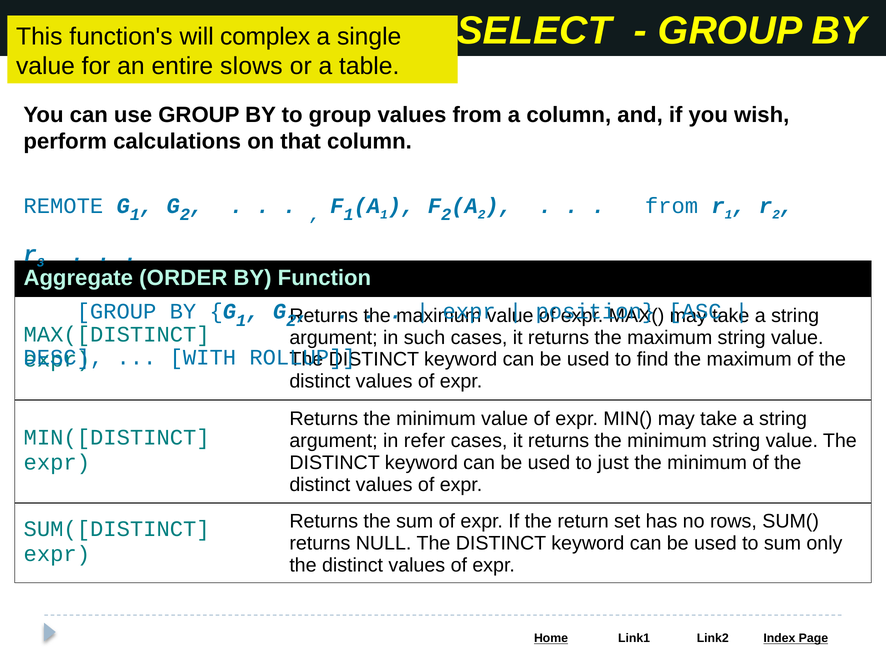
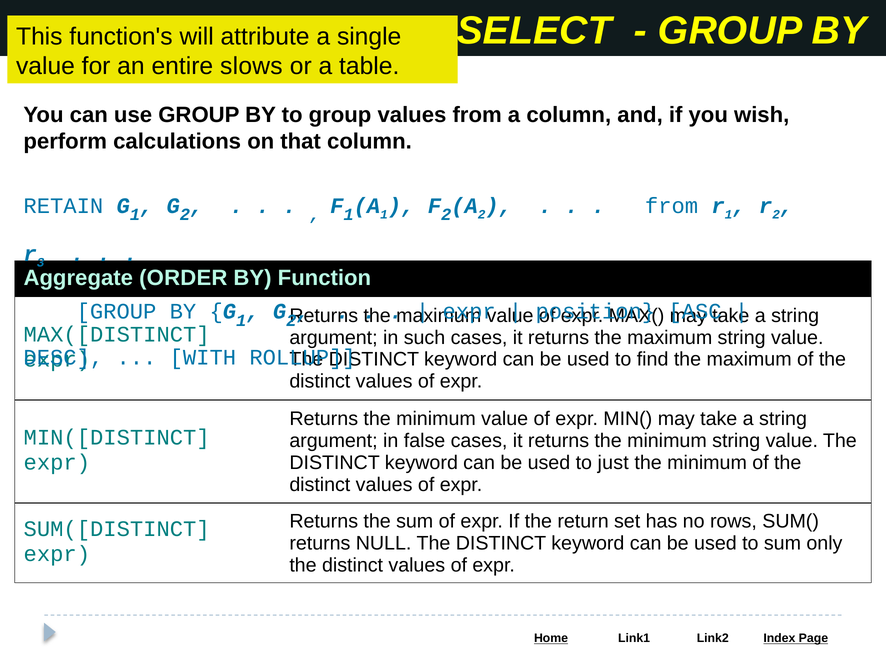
complex: complex -> attribute
REMOTE: REMOTE -> RETAIN
refer: refer -> false
